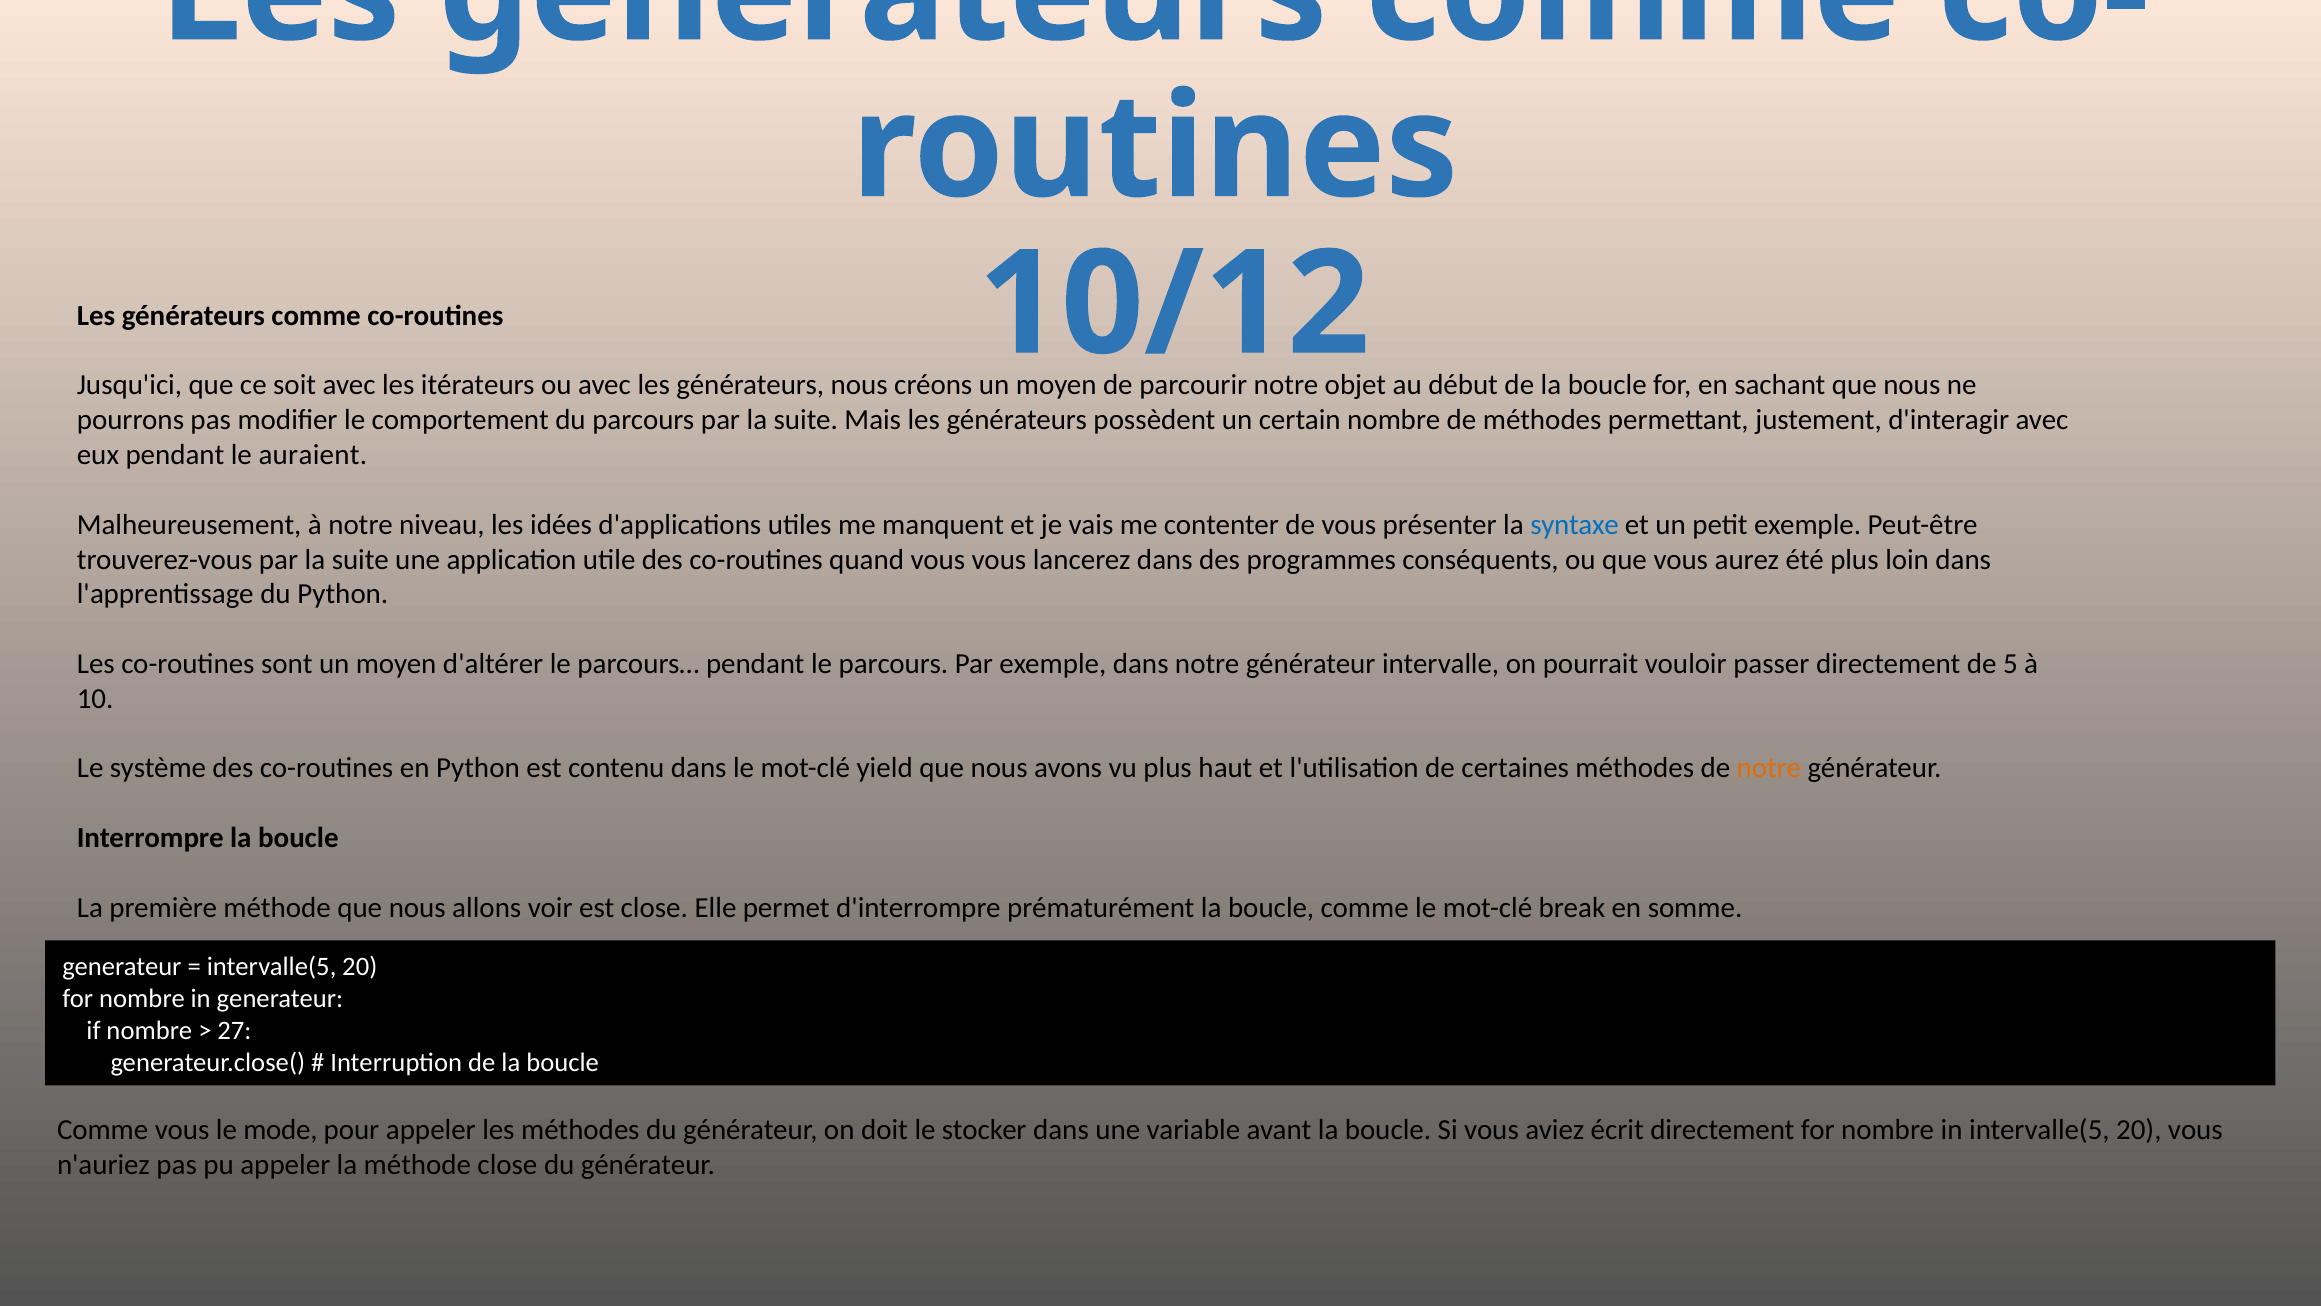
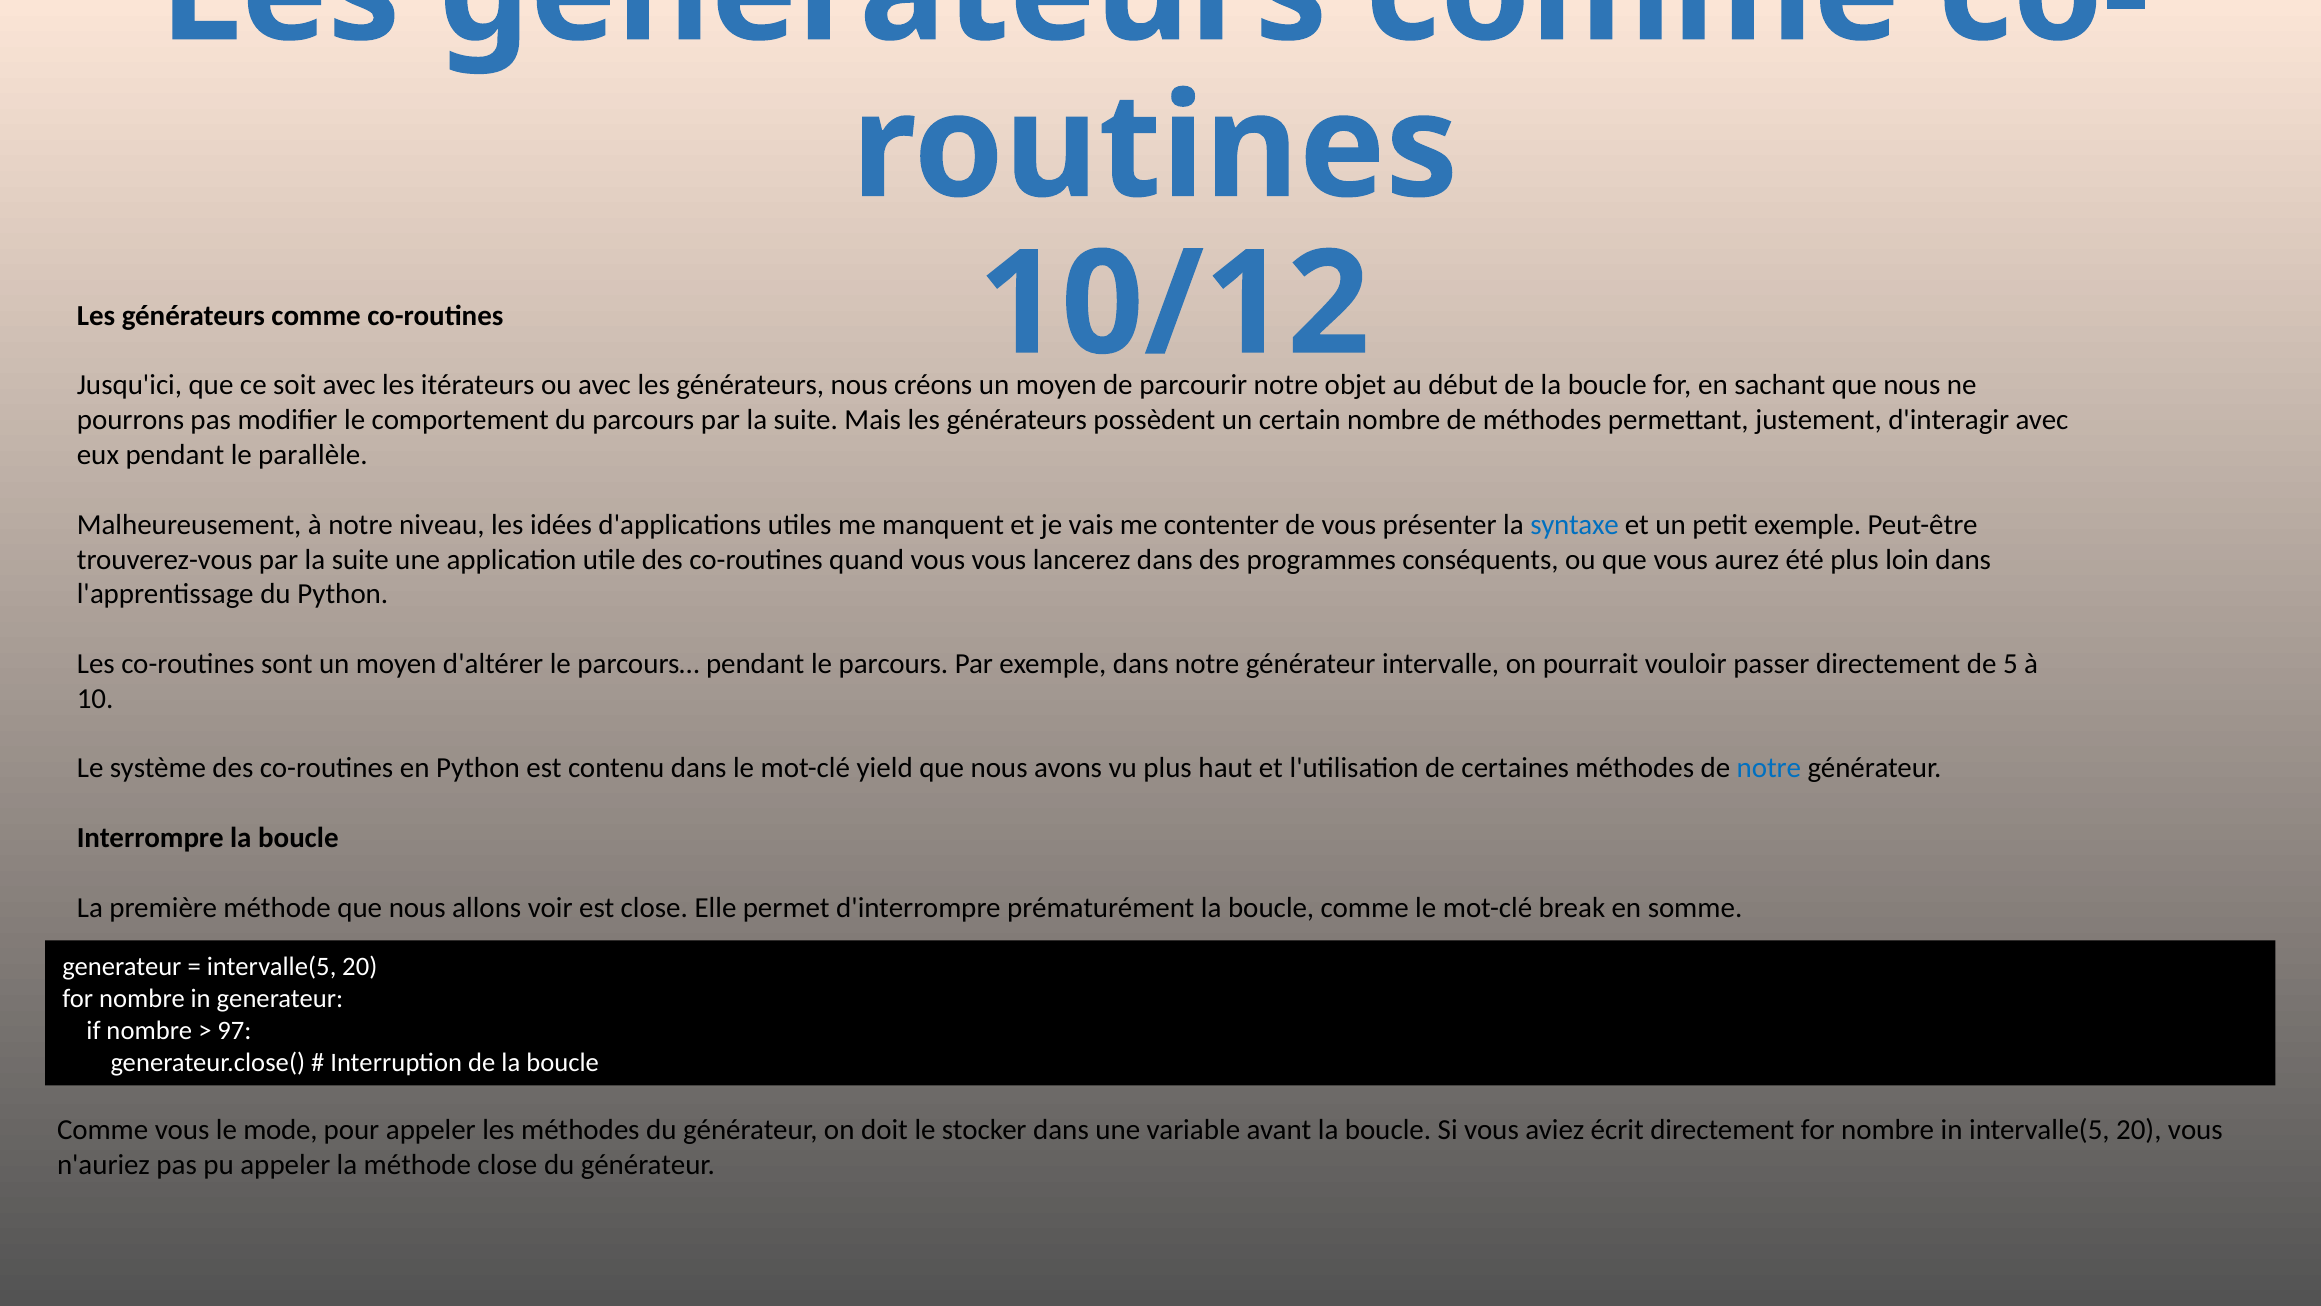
auraient: auraient -> parallèle
notre at (1769, 768) colour: orange -> blue
27: 27 -> 97
